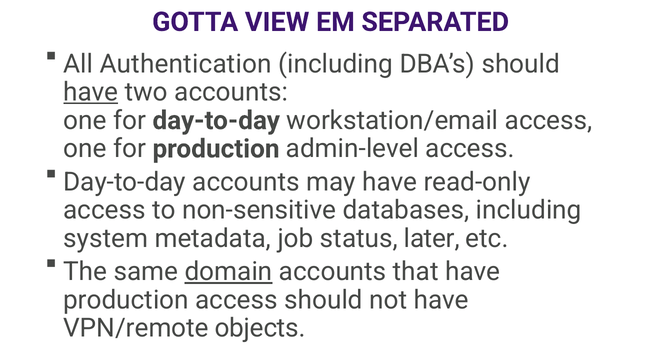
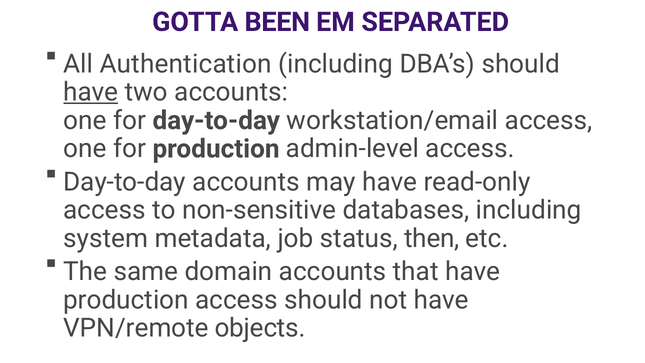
VIEW: VIEW -> BEEN
later: later -> then
domain underline: present -> none
